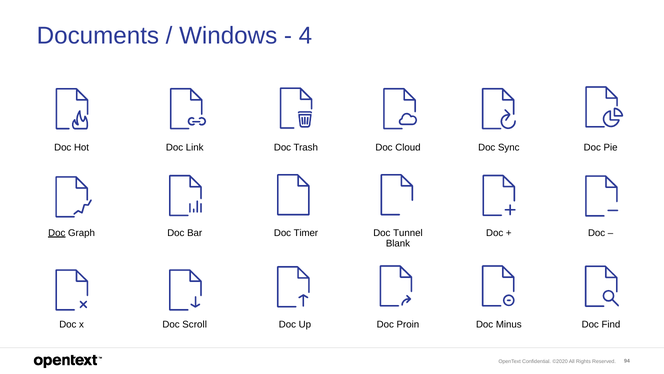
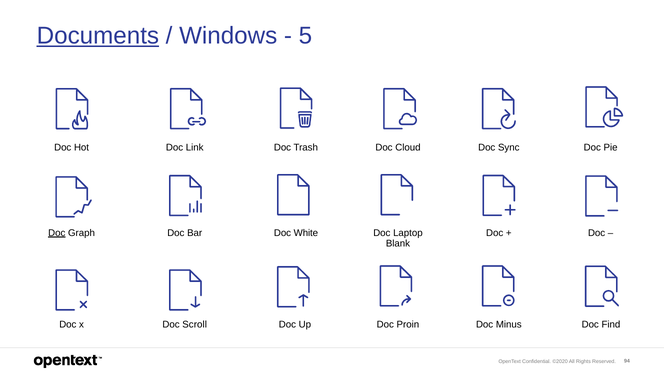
Documents underline: none -> present
4: 4 -> 5
Timer: Timer -> White
Tunnel: Tunnel -> Laptop
